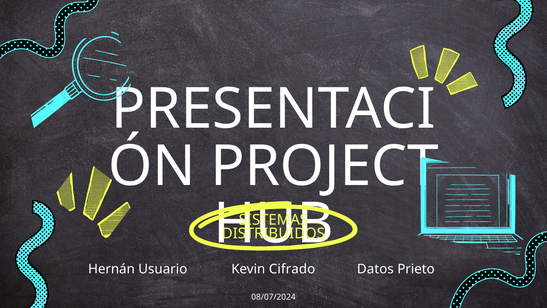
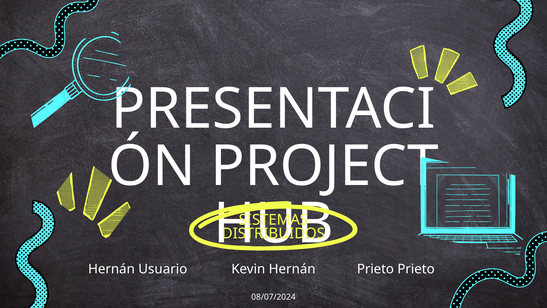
Kevin Cifrado: Cifrado -> Hernán
Datos at (375, 269): Datos -> Prieto
